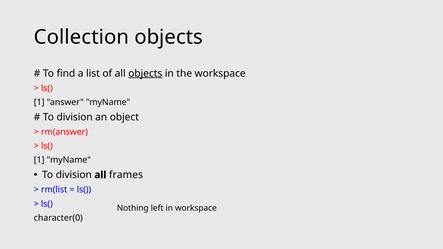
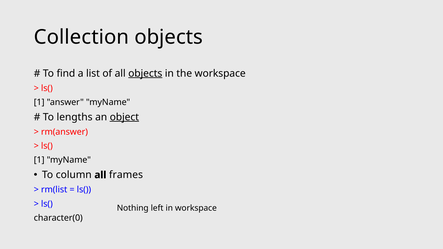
division at (75, 117): division -> lengths
object underline: none -> present
division at (74, 175): division -> column
